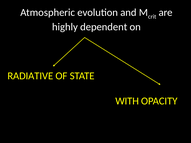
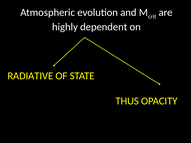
WITH: WITH -> THUS
